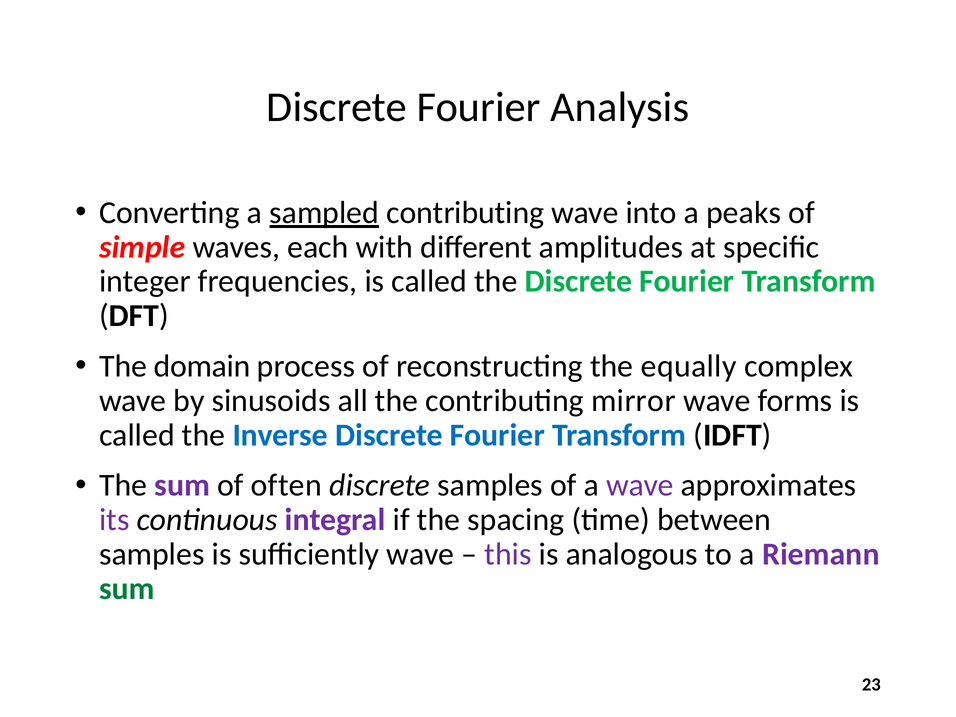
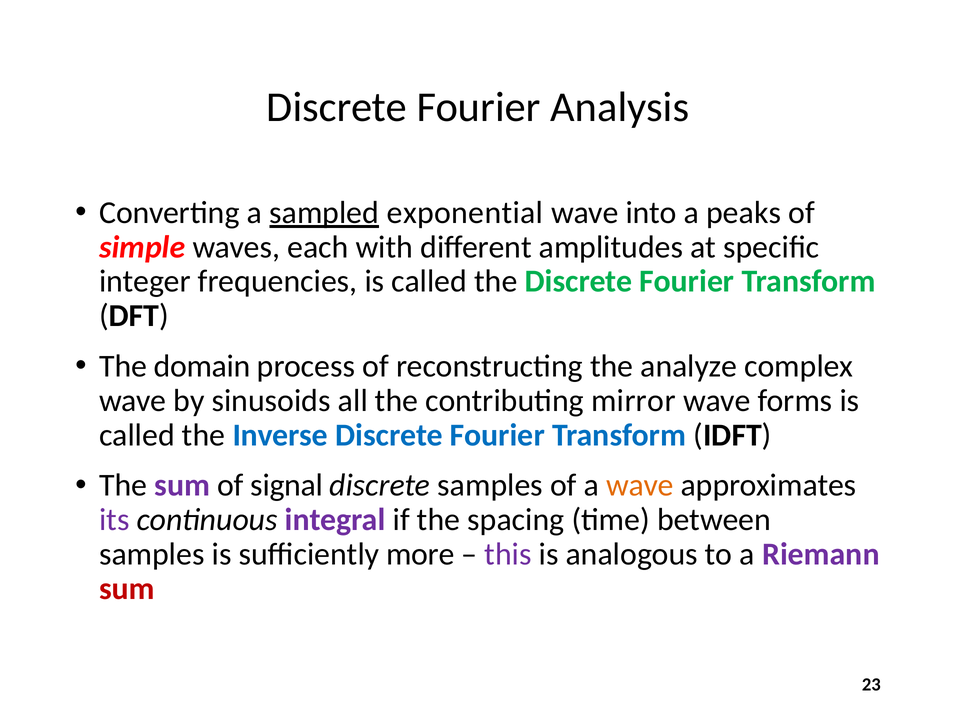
sampled contributing: contributing -> exponential
equally: equally -> analyze
often: often -> signal
wave at (640, 485) colour: purple -> orange
sufficiently wave: wave -> more
sum at (127, 589) colour: green -> red
